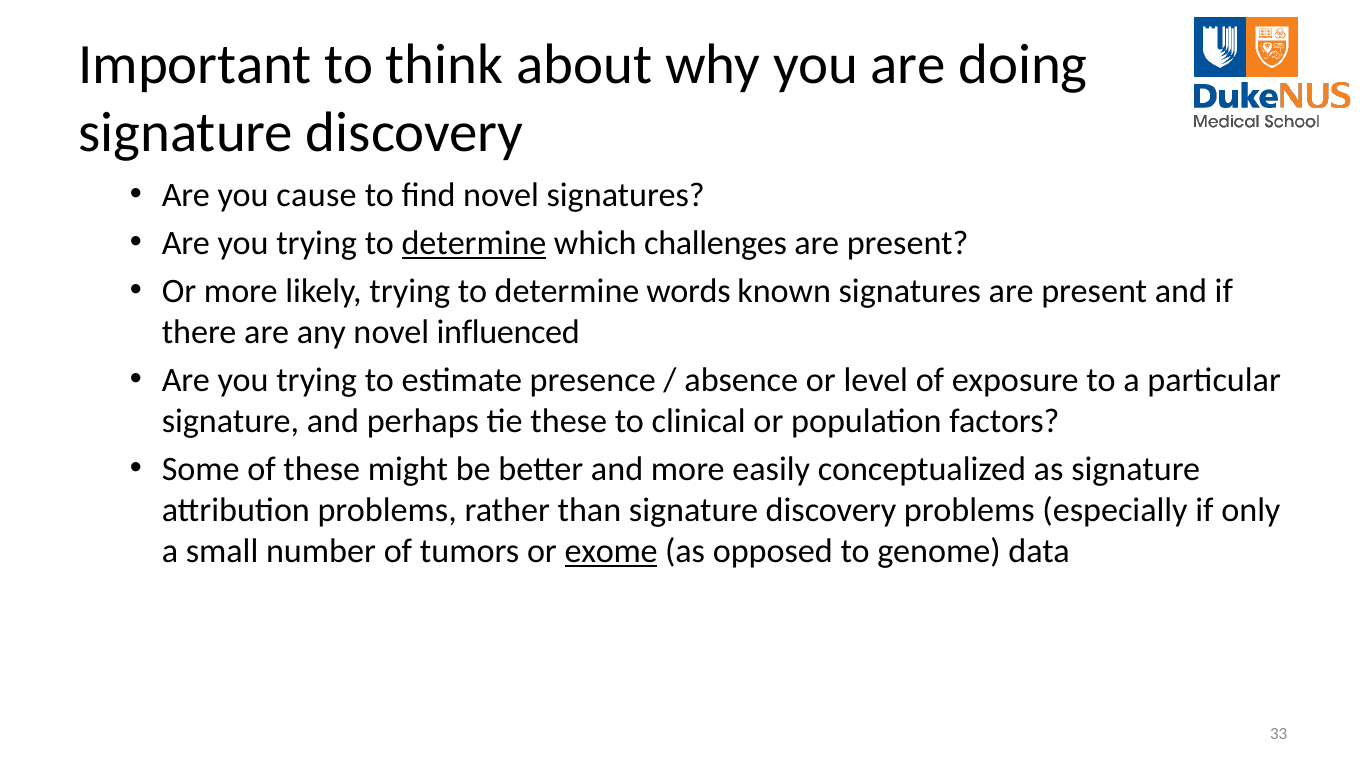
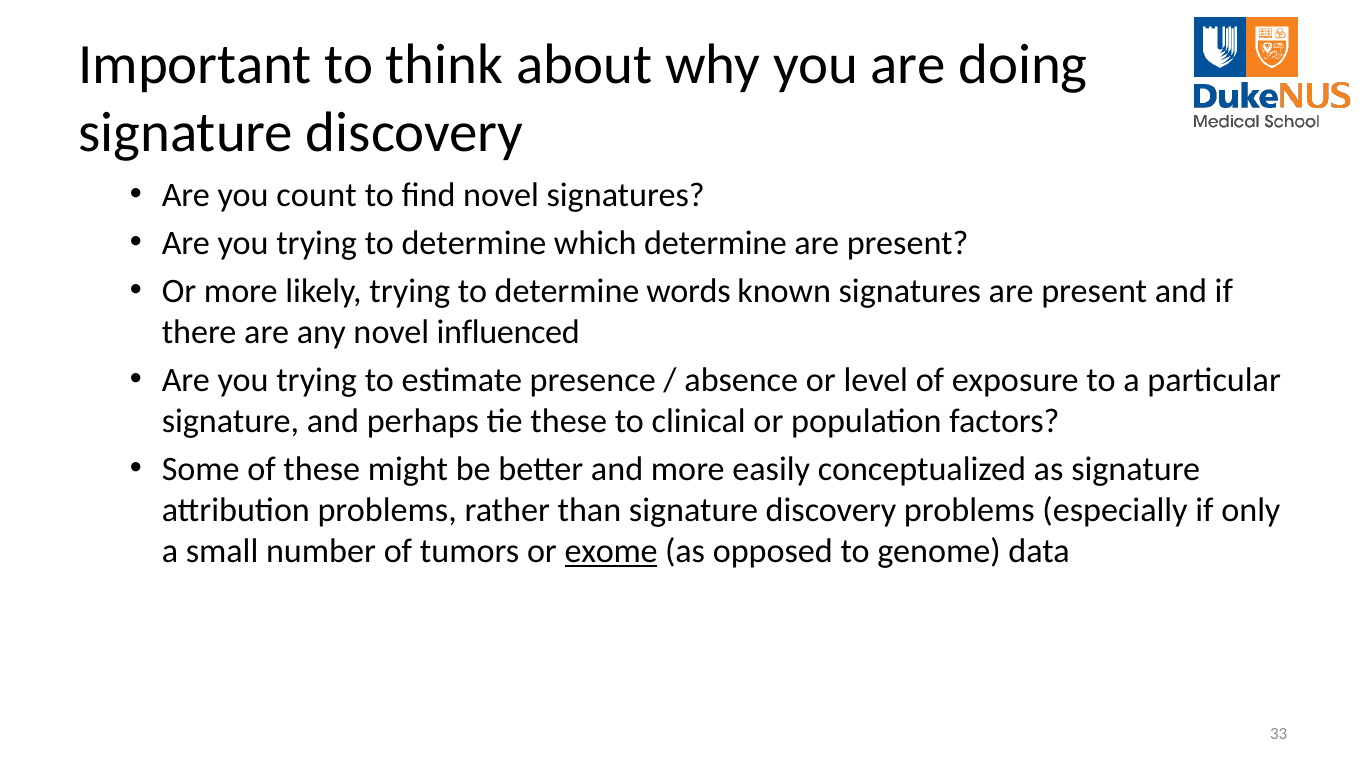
cause: cause -> count
determine at (474, 243) underline: present -> none
which challenges: challenges -> determine
